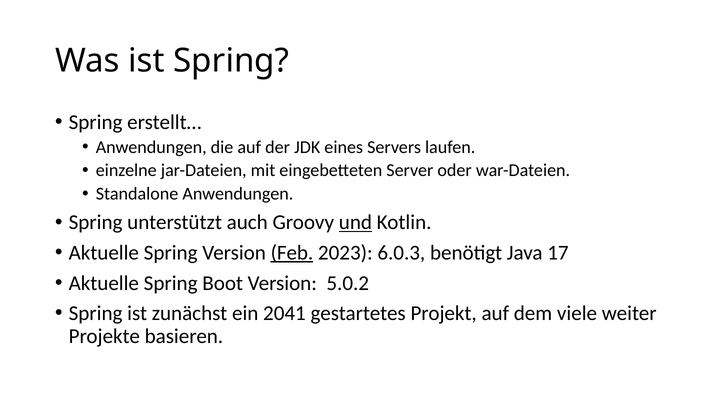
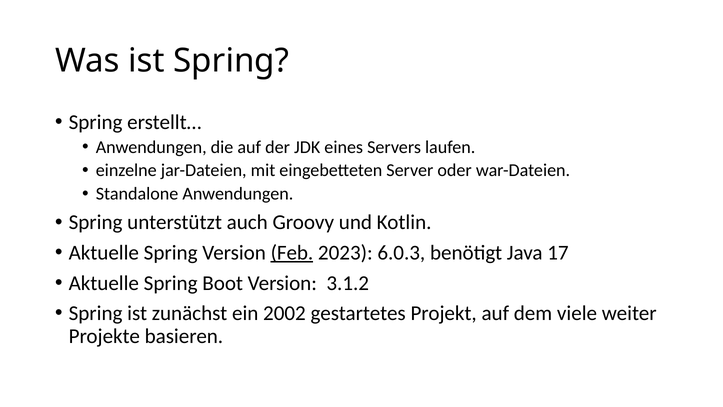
und underline: present -> none
5.0.2: 5.0.2 -> 3.1.2
2041: 2041 -> 2002
